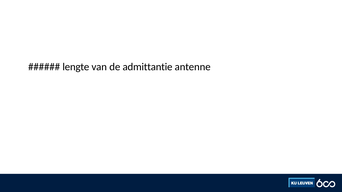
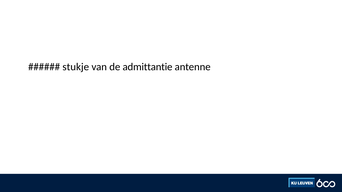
lengte: lengte -> stukje
